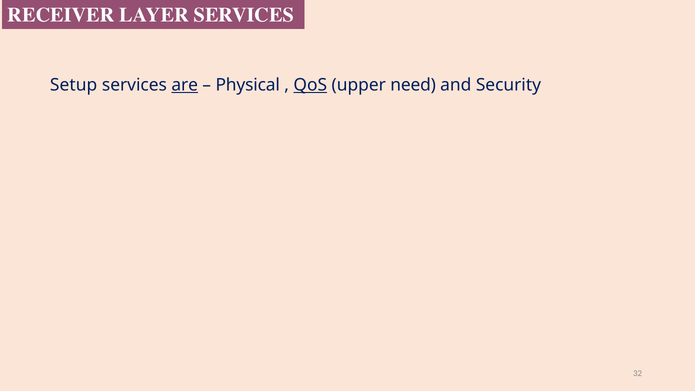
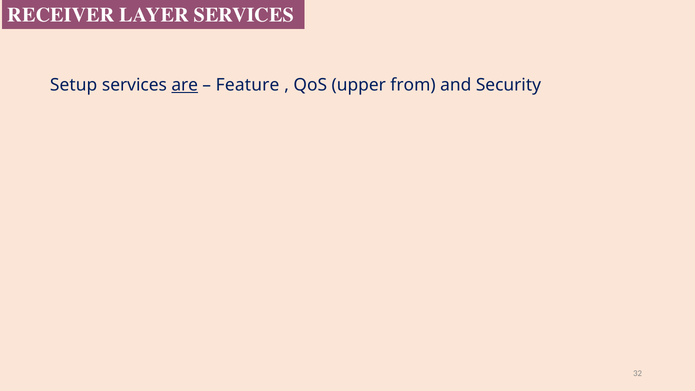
Physical: Physical -> Feature
QoS underline: present -> none
need: need -> from
